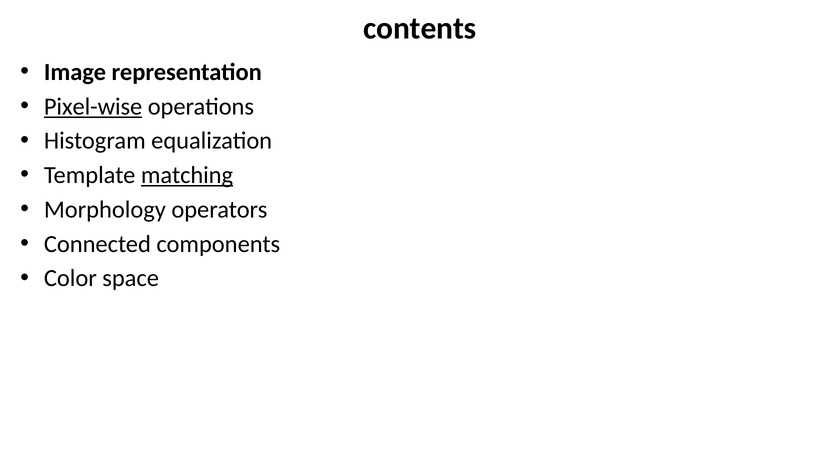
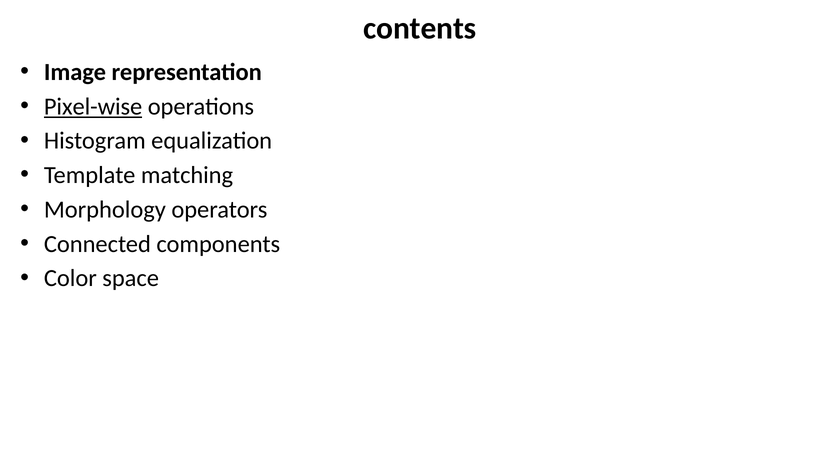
matching underline: present -> none
